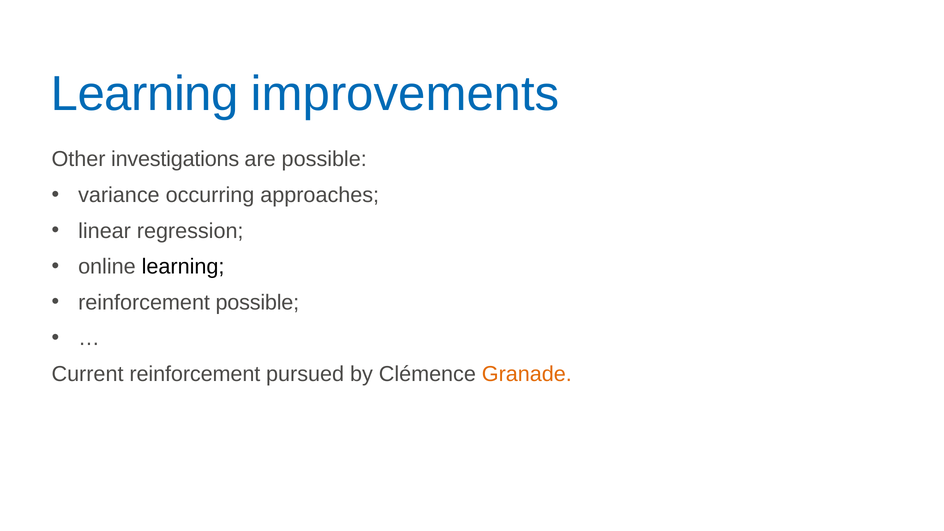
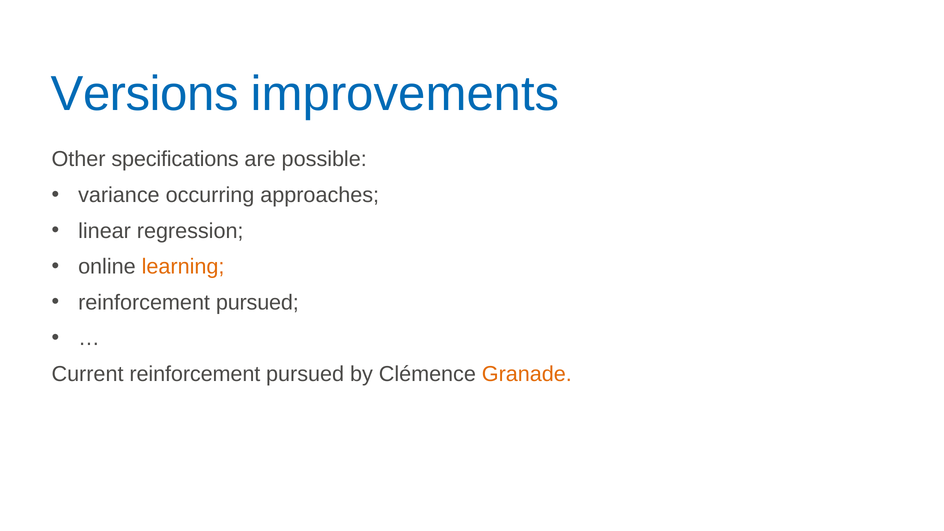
Learning at (145, 94): Learning -> Versions
investigations: investigations -> specifications
learning at (183, 267) colour: black -> orange
possible at (257, 302): possible -> pursued
